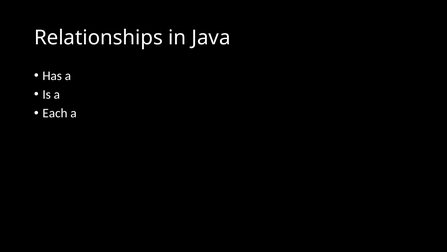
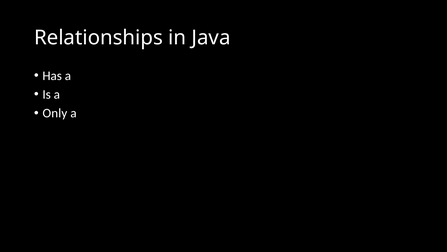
Each: Each -> Only
